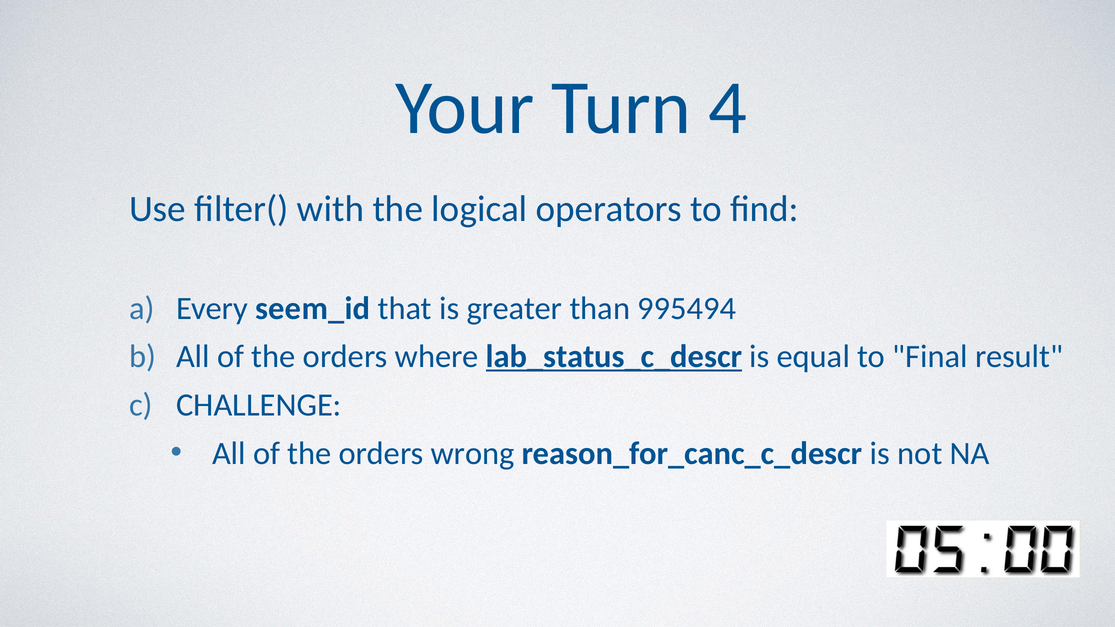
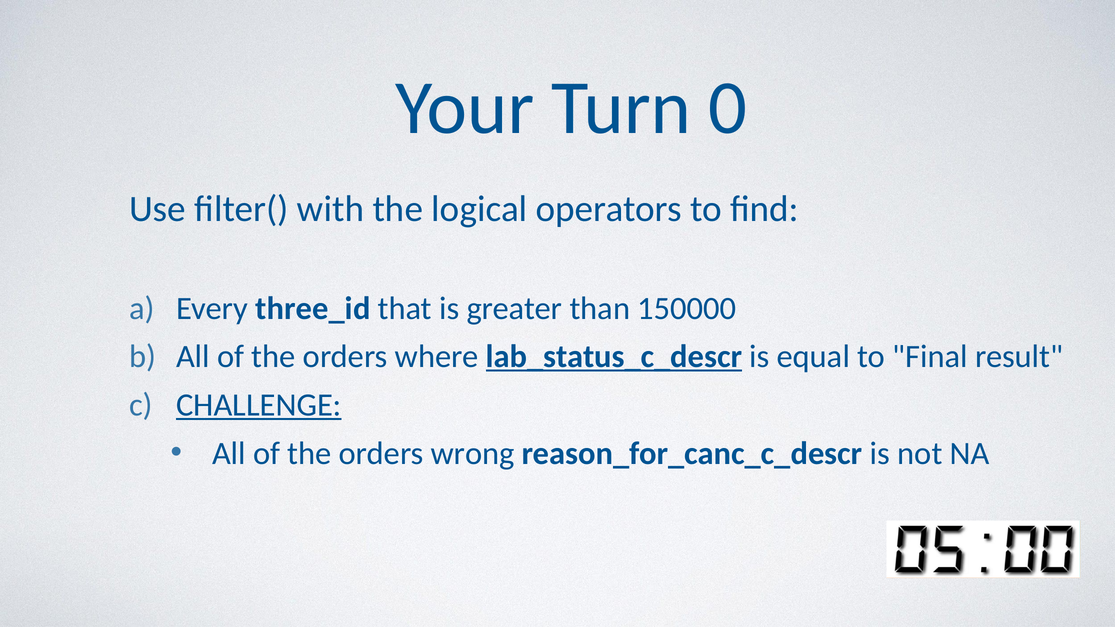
4: 4 -> 0
seem_id: seem_id -> three_id
995494: 995494 -> 150000
CHALLENGE underline: none -> present
